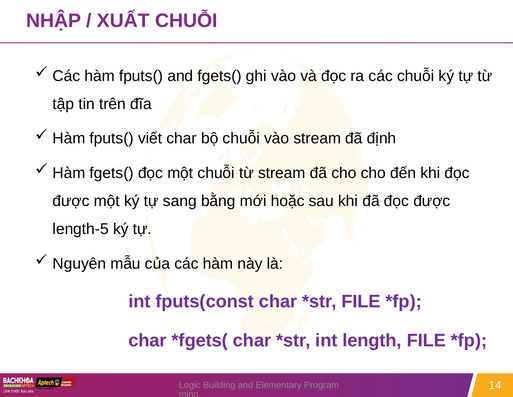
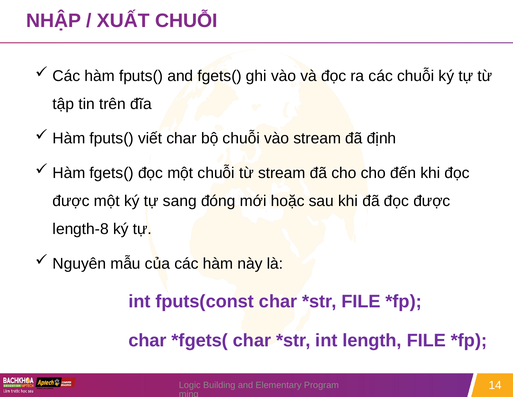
bằng: bằng -> đóng
length-5: length-5 -> length-8
